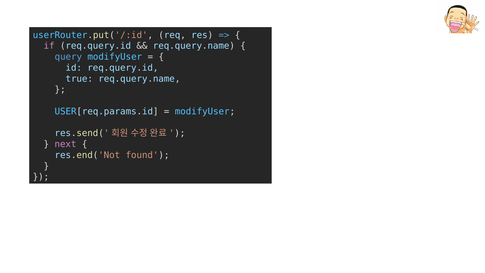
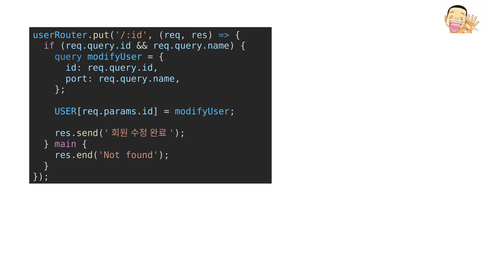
true: true -> port
next: next -> main
